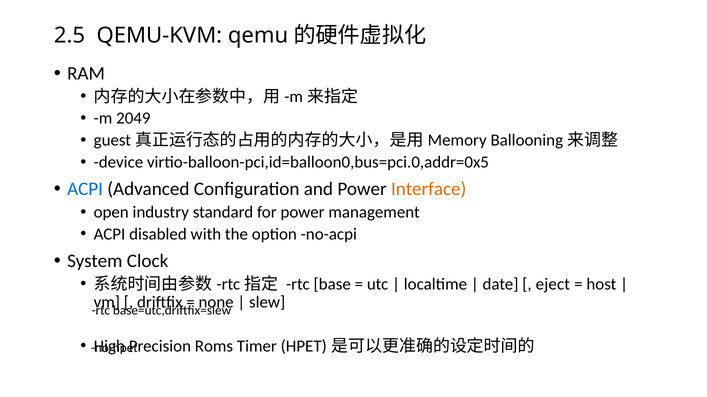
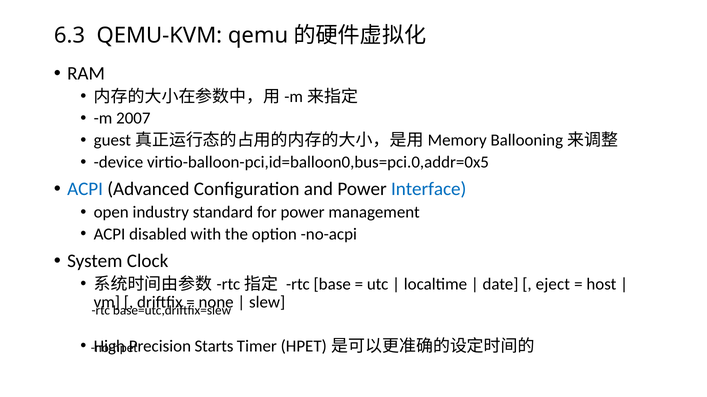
2.5: 2.5 -> 6.3
2049: 2049 -> 2007
Interface colour: orange -> blue
Roms: Roms -> Starts
